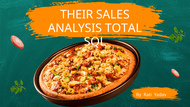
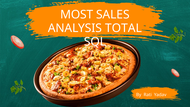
THEIR: THEIR -> MOST
